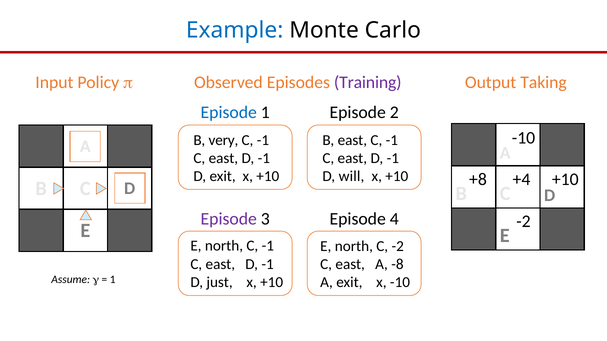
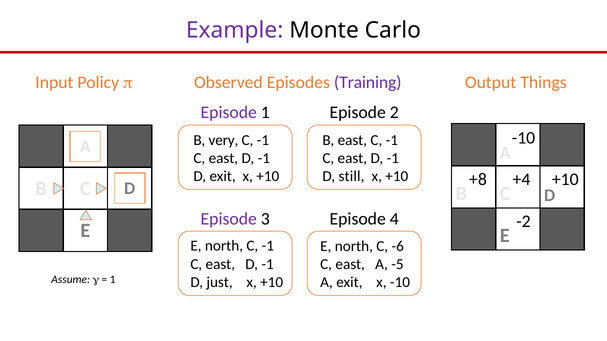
Example colour: blue -> purple
Taking: Taking -> Things
Episode at (229, 113) colour: blue -> purple
will: will -> still
C -2: -2 -> -6
-8: -8 -> -5
